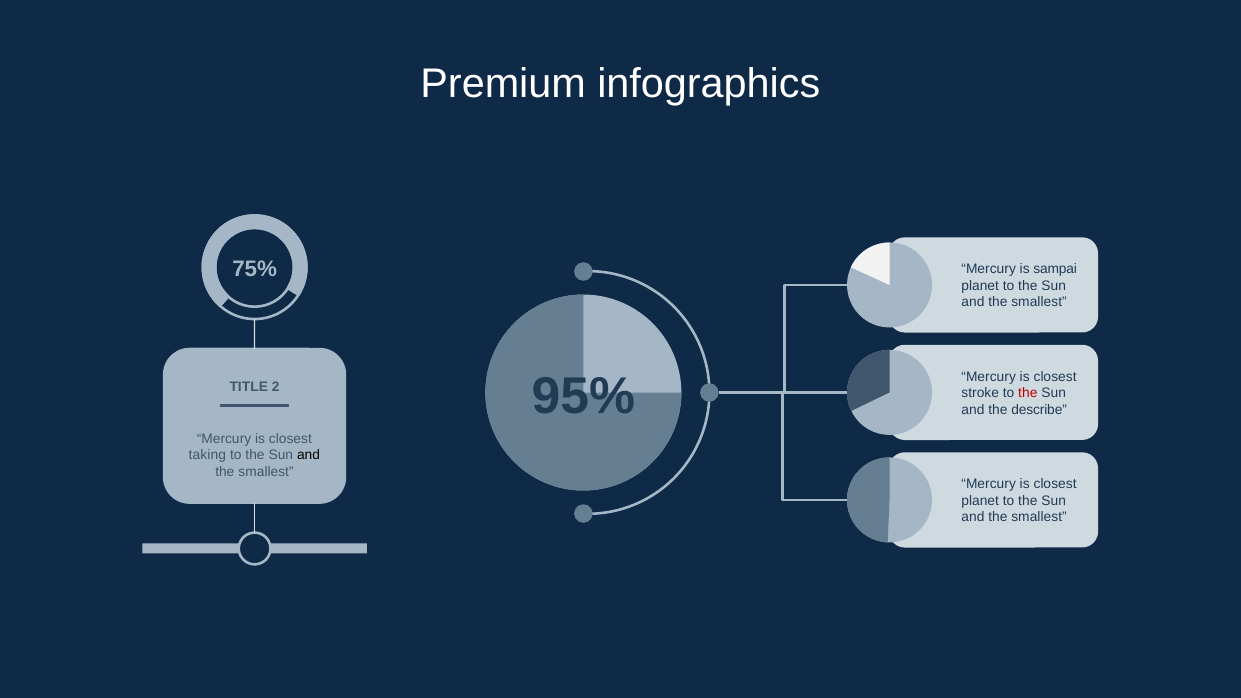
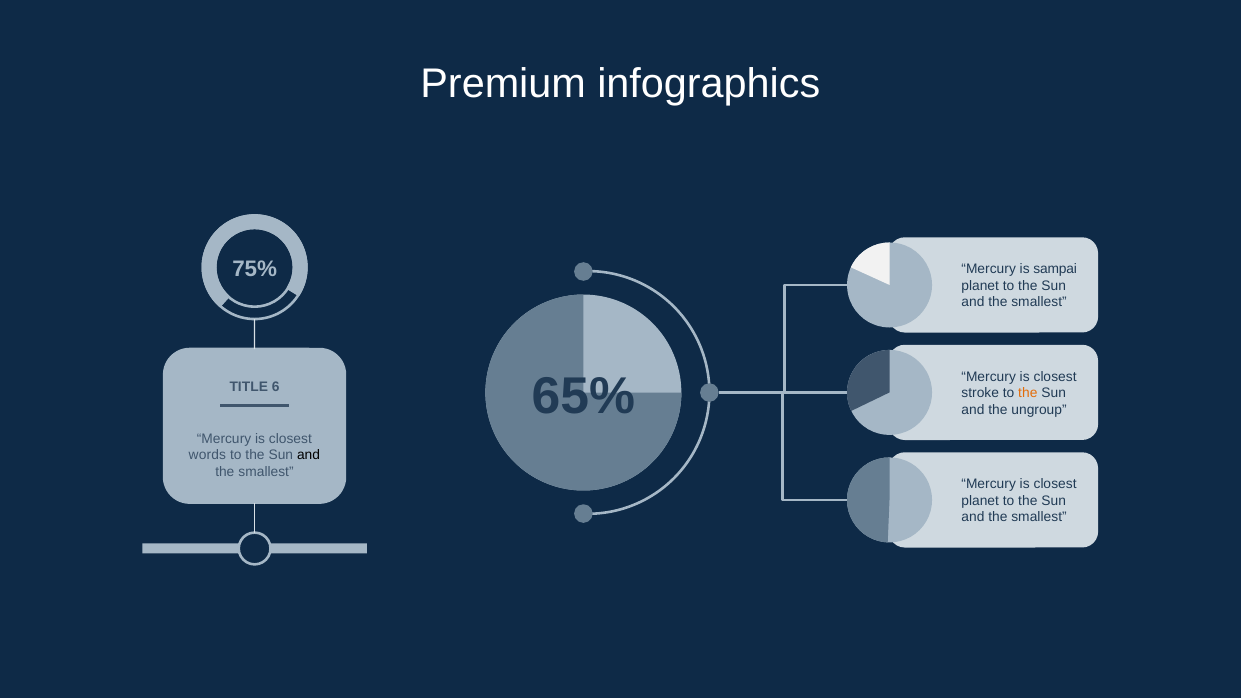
95%: 95% -> 65%
2: 2 -> 6
the at (1028, 393) colour: red -> orange
describe: describe -> ungroup
taking: taking -> words
